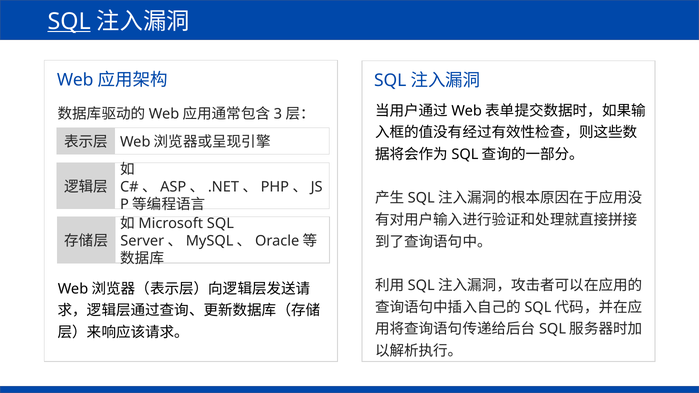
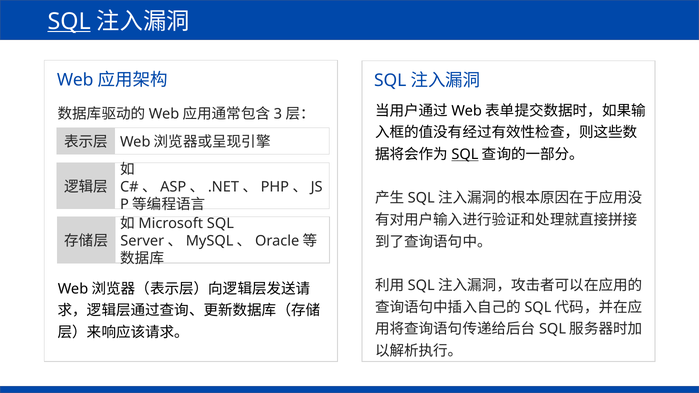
SQL at (465, 155) underline: none -> present
